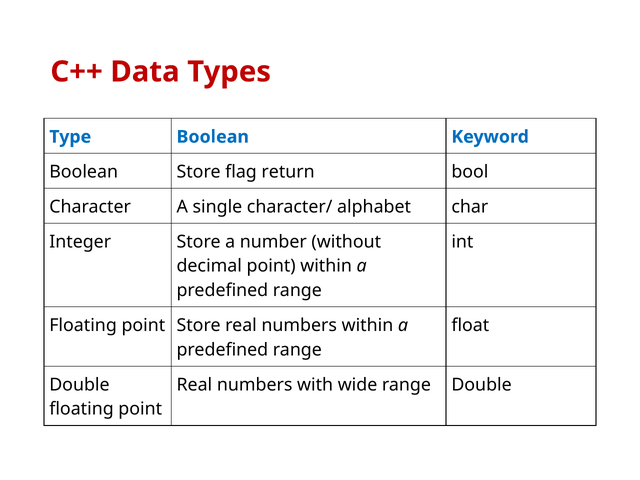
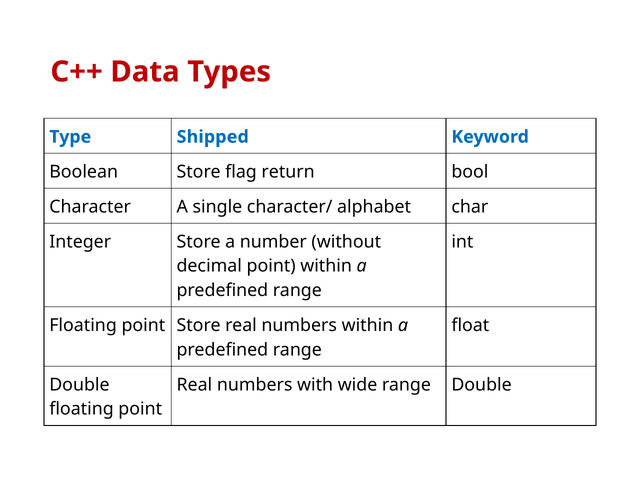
Type Boolean: Boolean -> Shipped
